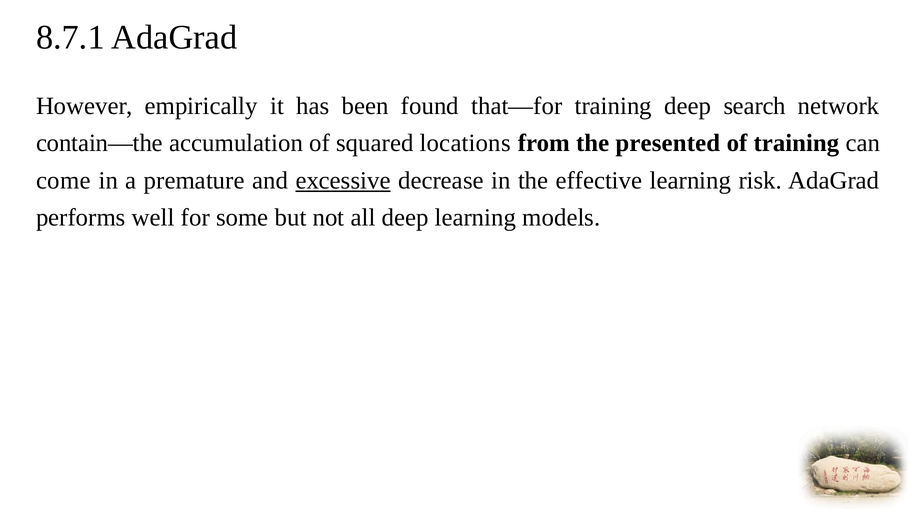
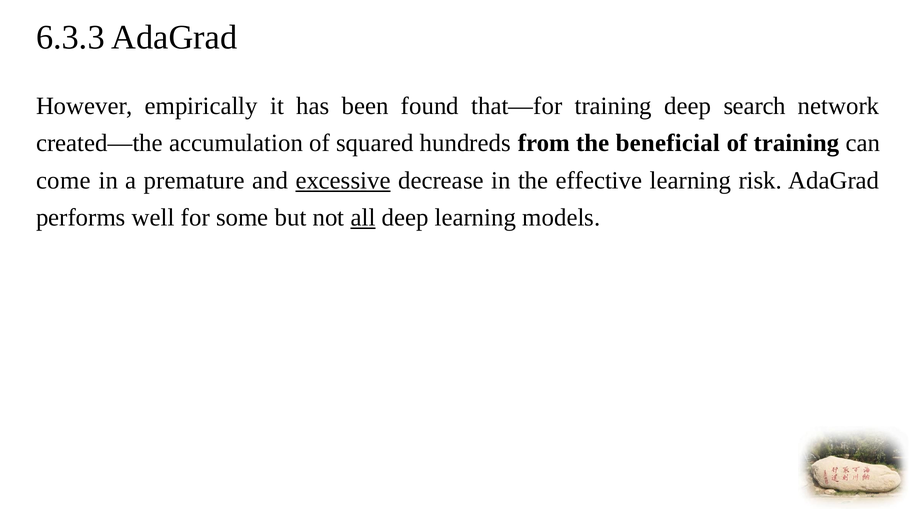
8.7.1: 8.7.1 -> 6.3.3
contain—the: contain—the -> created—the
locations: locations -> hundreds
presented: presented -> beneficial
all underline: none -> present
